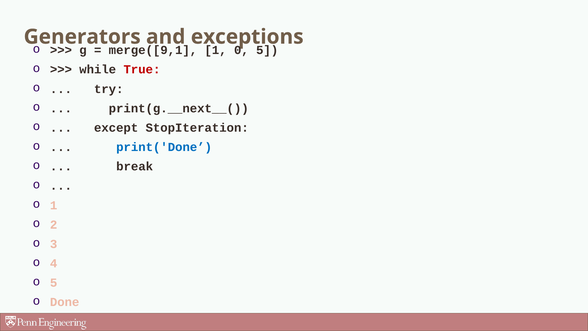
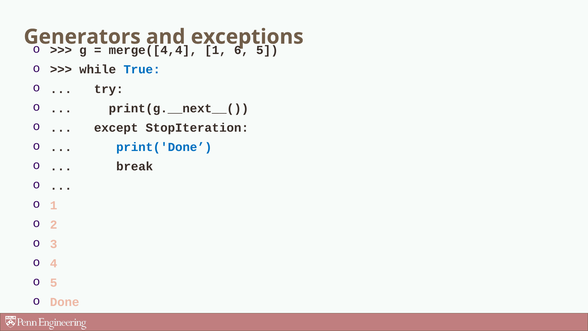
merge([9,1: merge([9,1 -> merge([4,4
0: 0 -> 6
True colour: red -> blue
